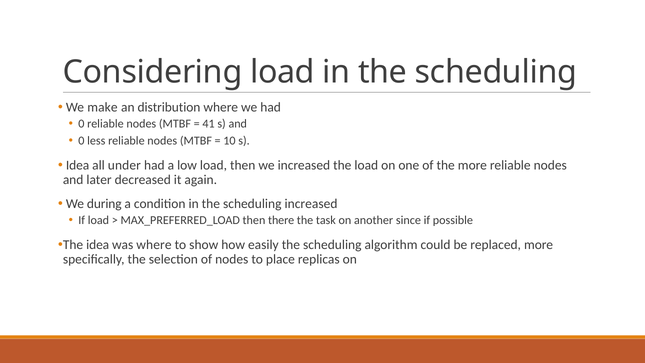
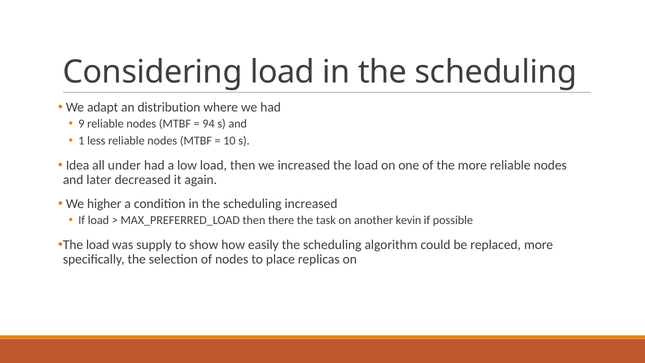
make: make -> adapt
0 at (81, 124): 0 -> 9
41: 41 -> 94
0 at (81, 141): 0 -> 1
during: during -> higher
since: since -> kevin
idea at (98, 245): idea -> load
was where: where -> supply
